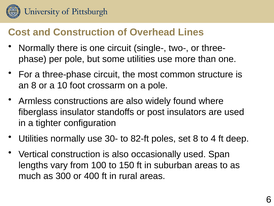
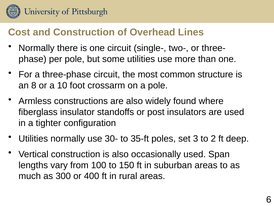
82-ft: 82-ft -> 35-ft
set 8: 8 -> 3
4: 4 -> 2
